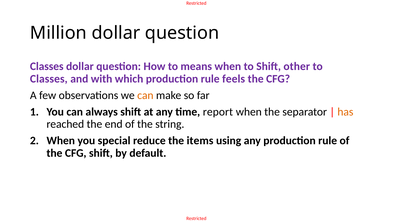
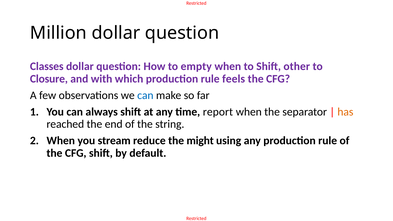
means: means -> empty
Classes at (49, 79): Classes -> Closure
can at (145, 95) colour: orange -> blue
special: special -> stream
items: items -> might
